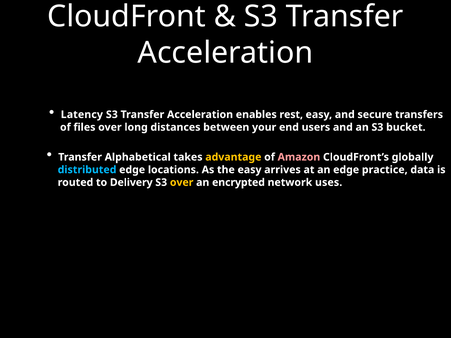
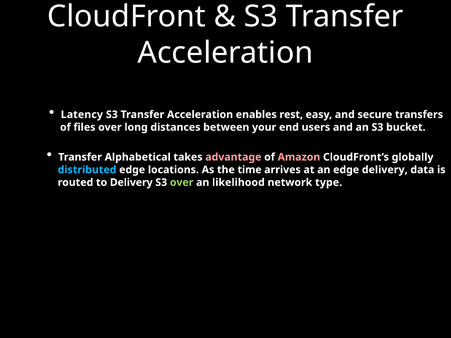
advantage colour: yellow -> pink
the easy: easy -> time
edge practice: practice -> delivery
over at (182, 183) colour: yellow -> light green
encrypted: encrypted -> likelihood
uses: uses -> type
